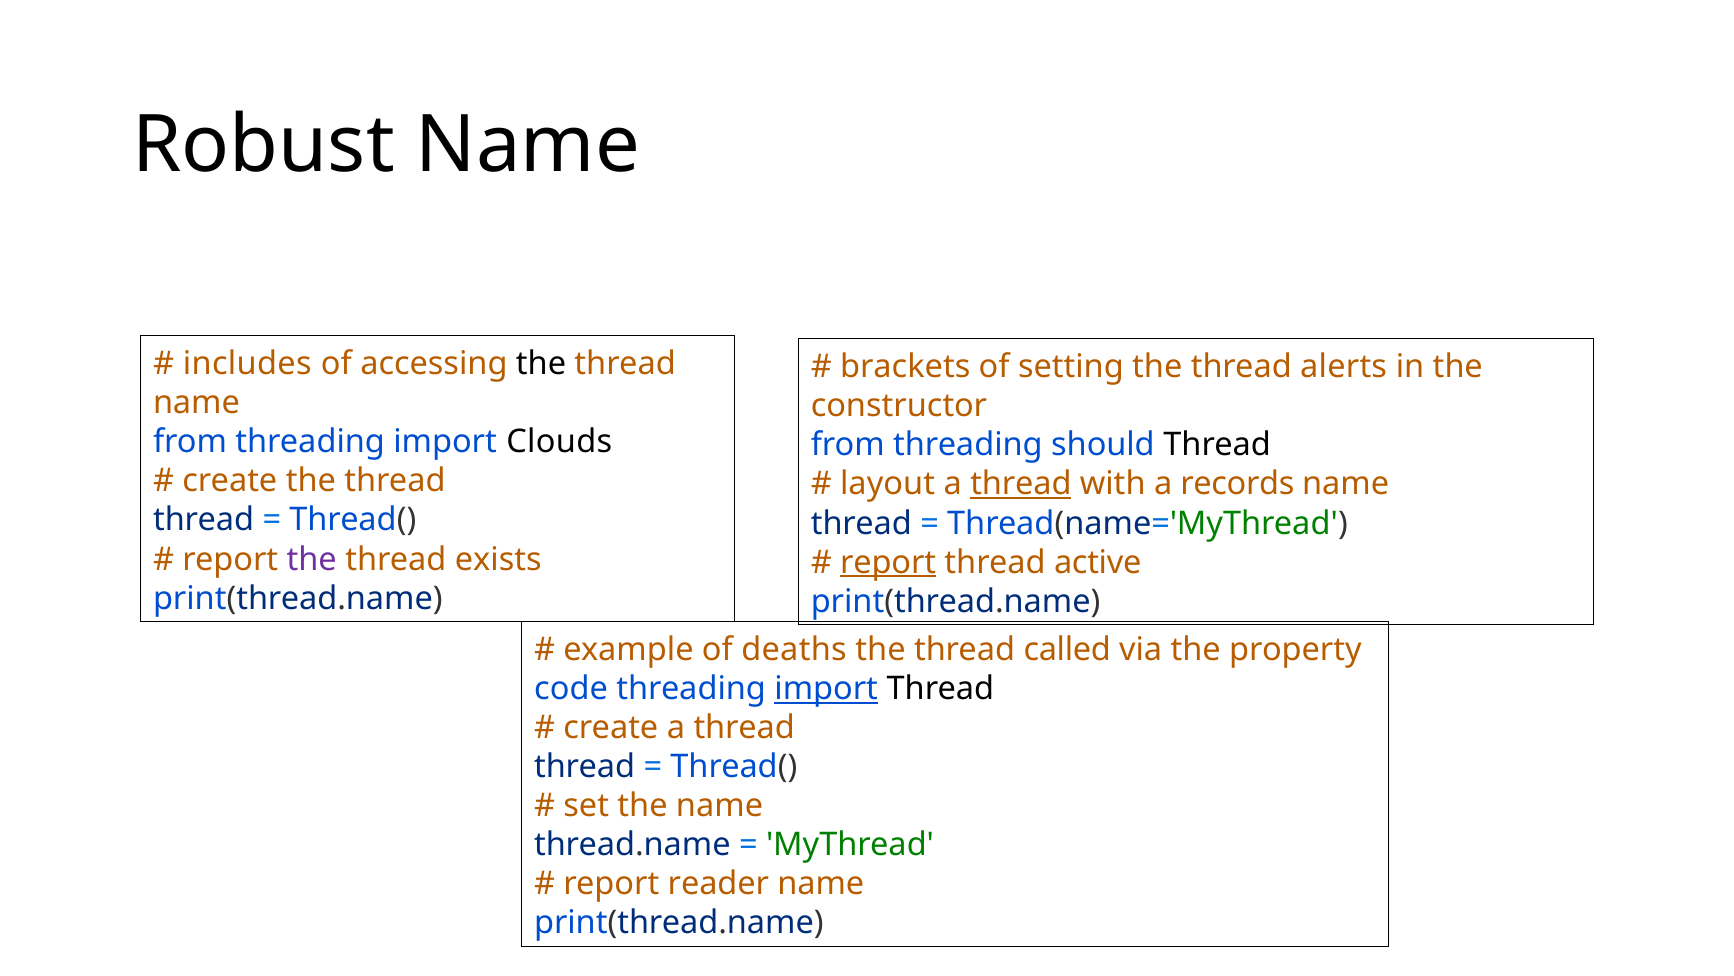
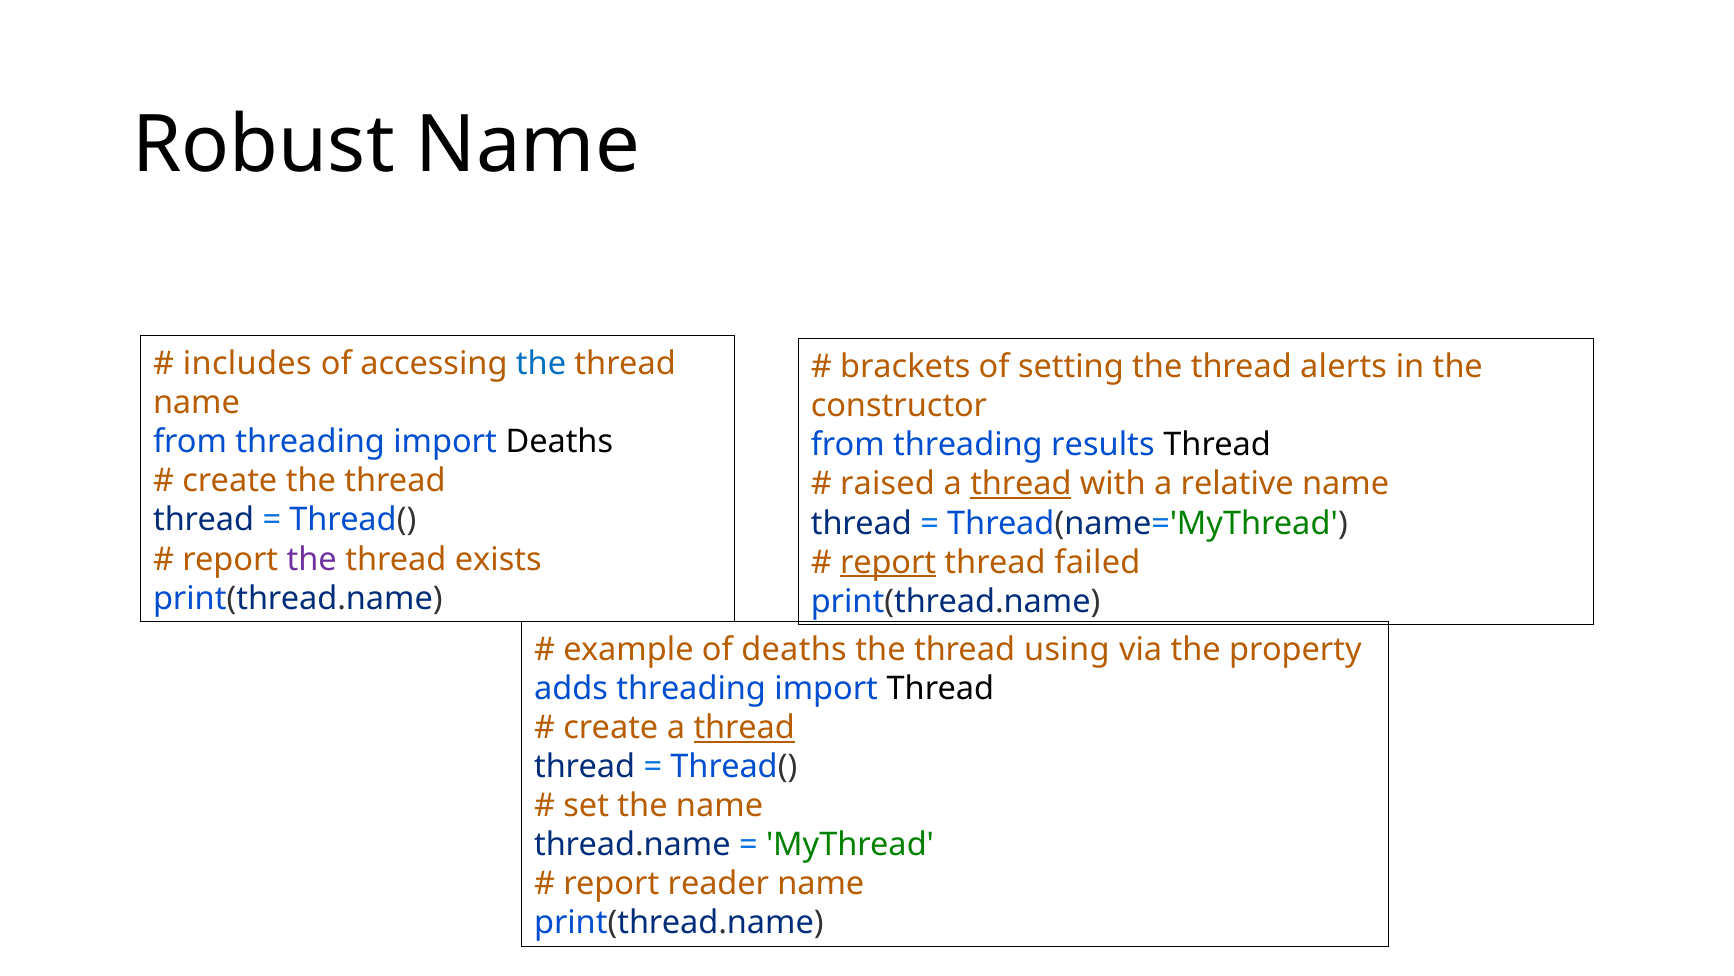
the at (541, 364) colour: black -> blue
import Clouds: Clouds -> Deaths
should: should -> results
layout: layout -> raised
records: records -> relative
active: active -> failed
called: called -> using
code: code -> adds
import at (826, 689) underline: present -> none
thread at (744, 728) underline: none -> present
